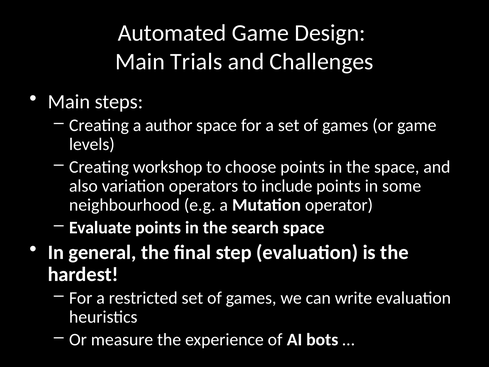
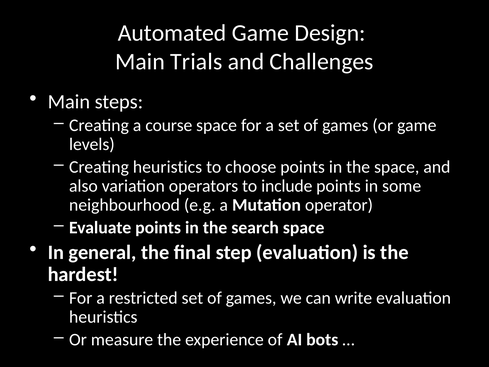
author: author -> course
Creating workshop: workshop -> heuristics
